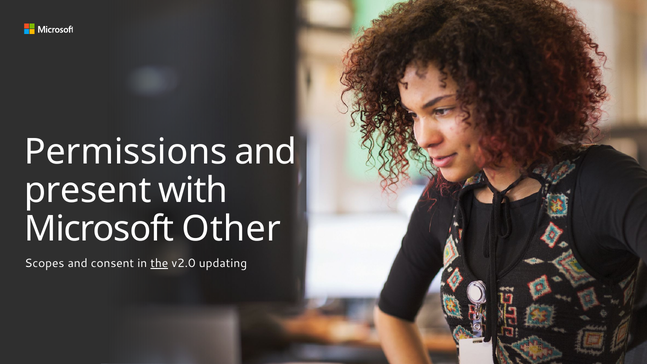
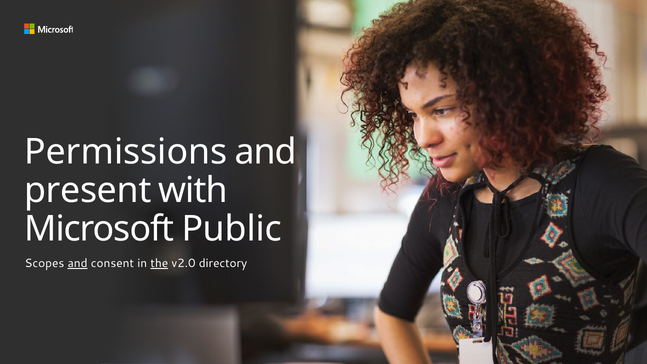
Other: Other -> Public
and at (78, 263) underline: none -> present
updating: updating -> directory
